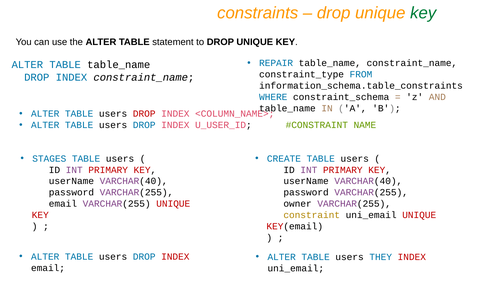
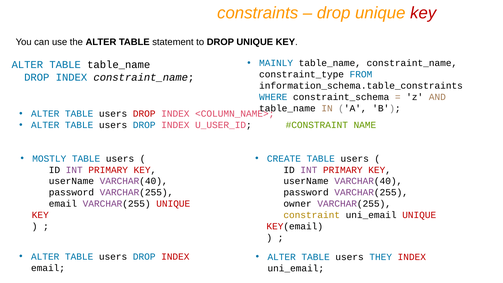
key at (423, 13) colour: green -> red
REPAIR: REPAIR -> MAINLY
STAGES: STAGES -> MOSTLY
